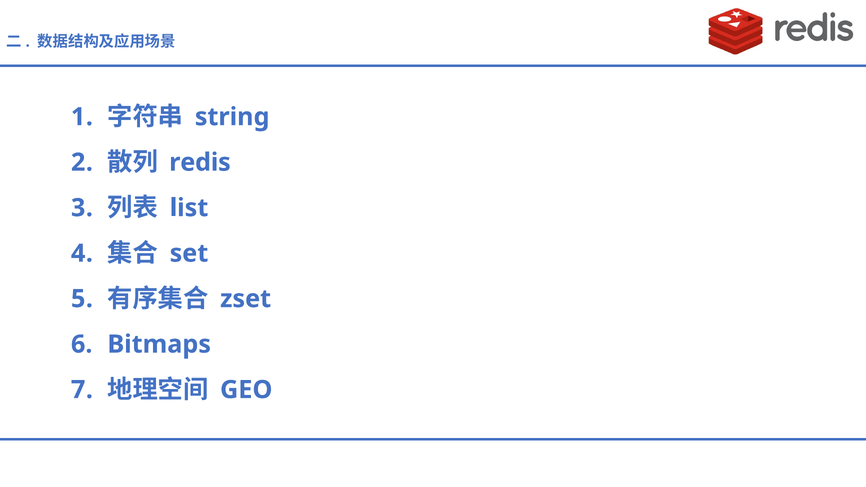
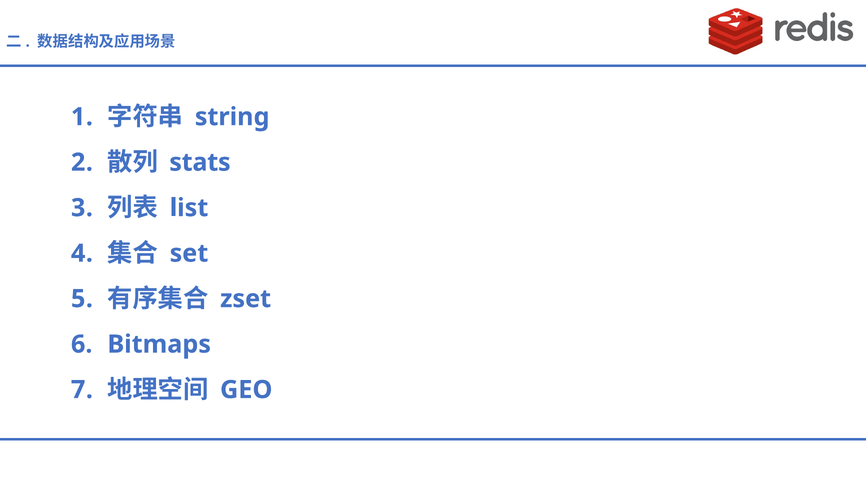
redis: redis -> stats
